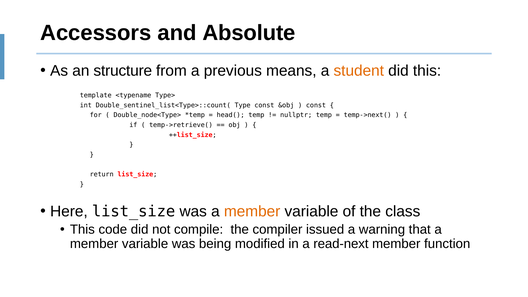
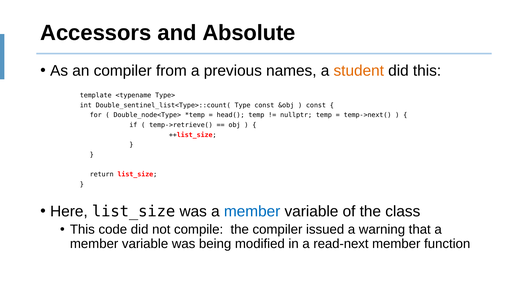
an structure: structure -> compiler
means: means -> names
member at (252, 211) colour: orange -> blue
